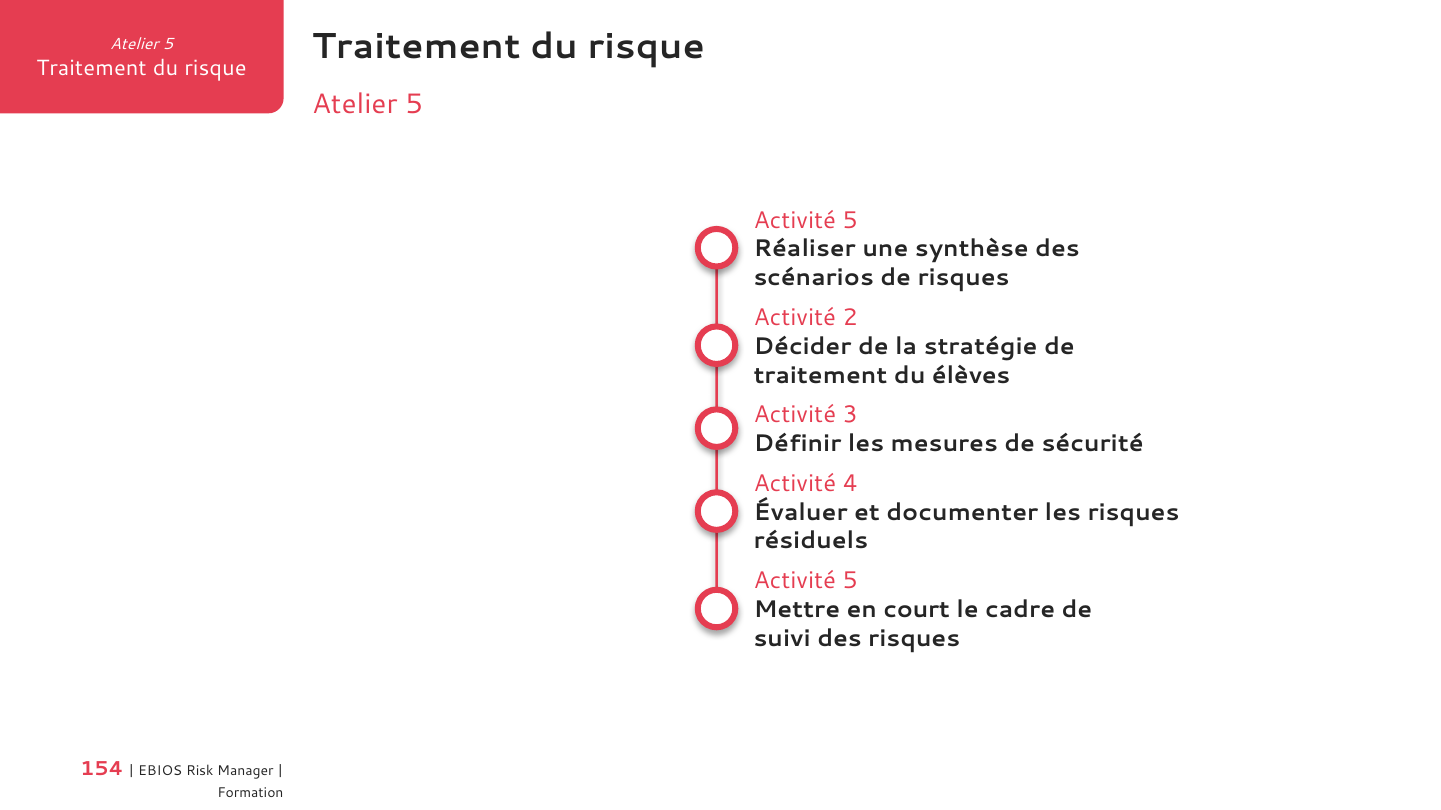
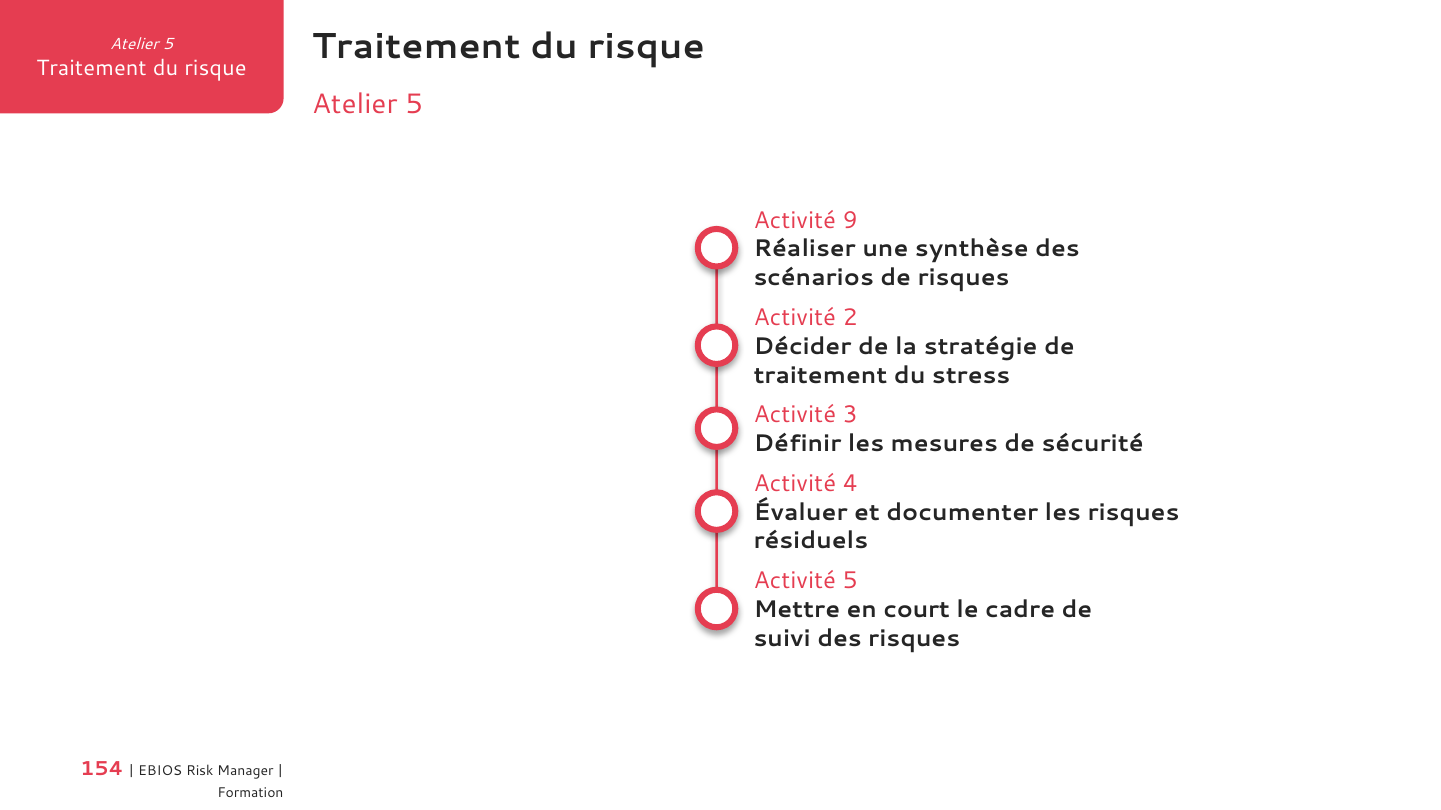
5 at (850, 220): 5 -> 9
élèves: élèves -> stress
